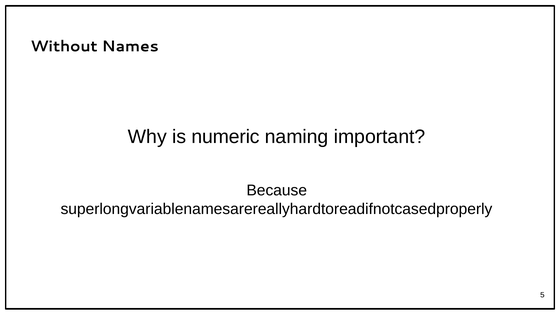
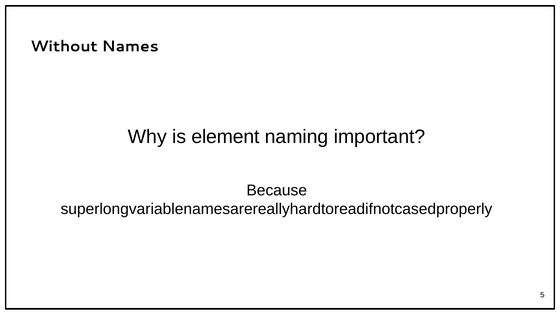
numeric: numeric -> element
